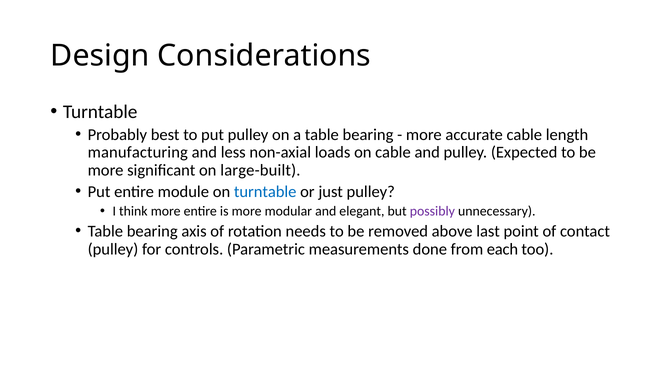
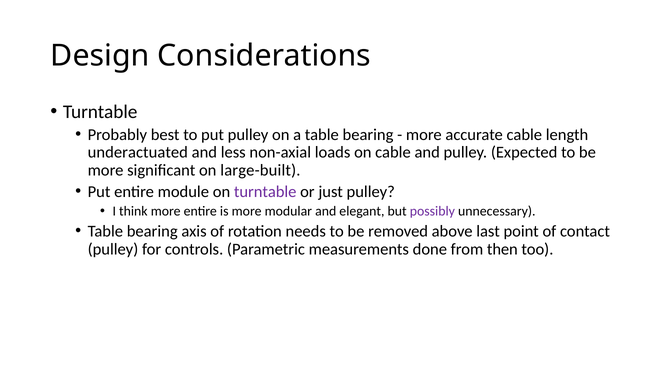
manufacturing: manufacturing -> underactuated
turntable at (265, 192) colour: blue -> purple
each: each -> then
